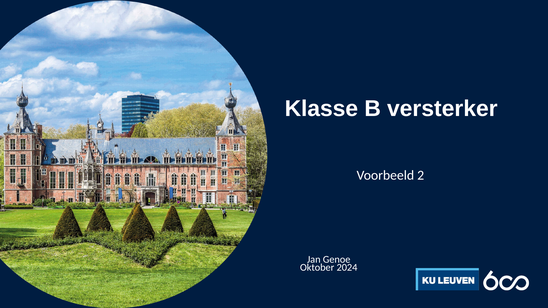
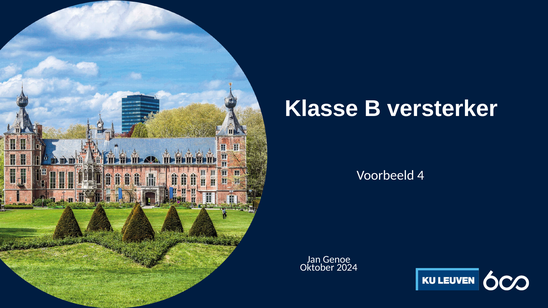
2: 2 -> 4
